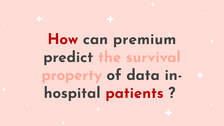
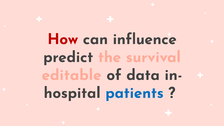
premium: premium -> influence
property: property -> editable
patients colour: red -> blue
